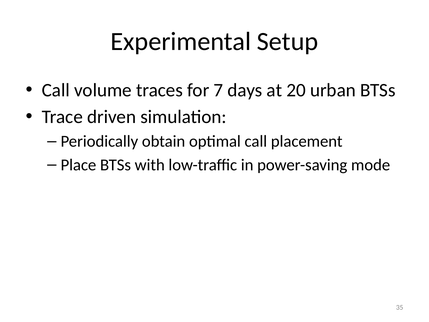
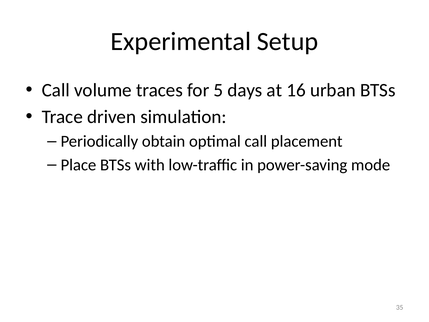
7: 7 -> 5
20: 20 -> 16
